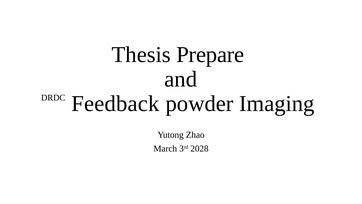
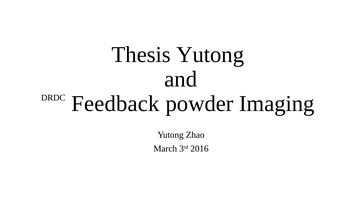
Thesis Prepare: Prepare -> Yutong
2028: 2028 -> 2016
